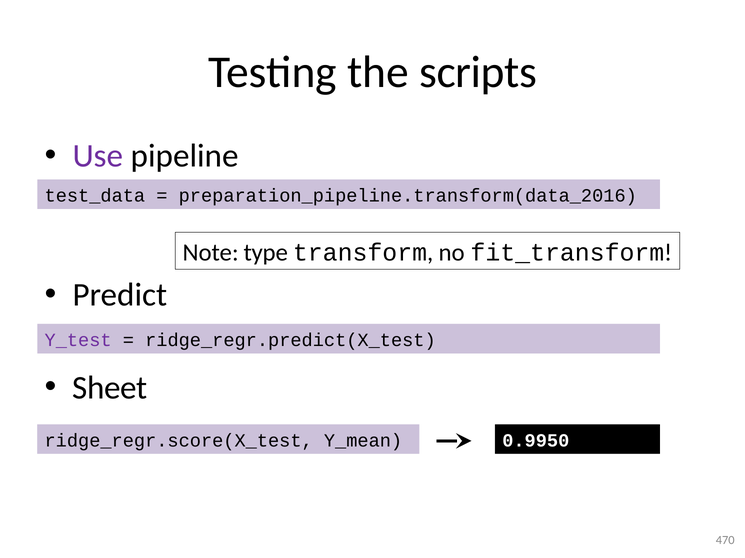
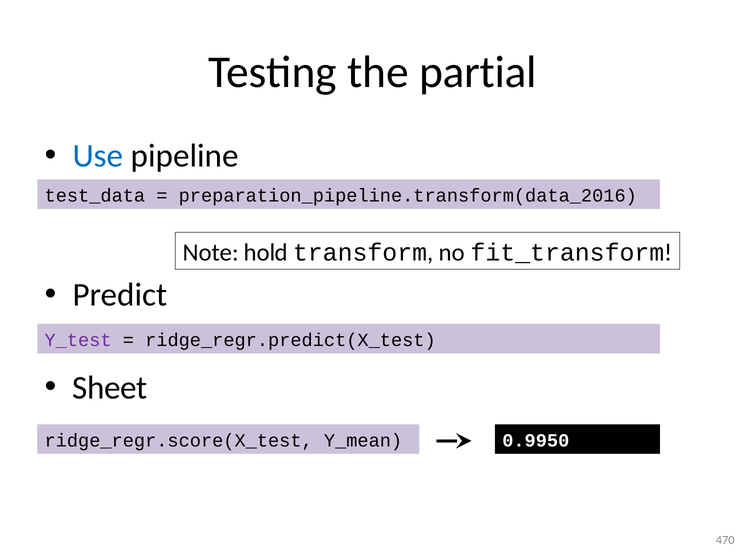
scripts: scripts -> partial
Use colour: purple -> blue
type: type -> hold
